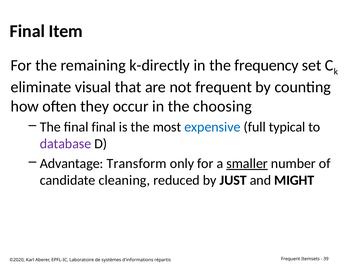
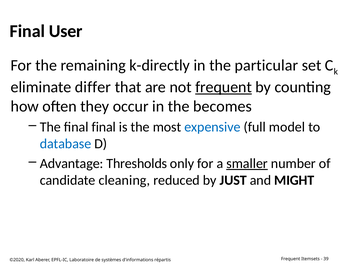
Item: Item -> User
frequency: frequency -> particular
visual: visual -> differ
frequent at (224, 87) underline: none -> present
choosing: choosing -> becomes
typical: typical -> model
database colour: purple -> blue
Transform: Transform -> Thresholds
